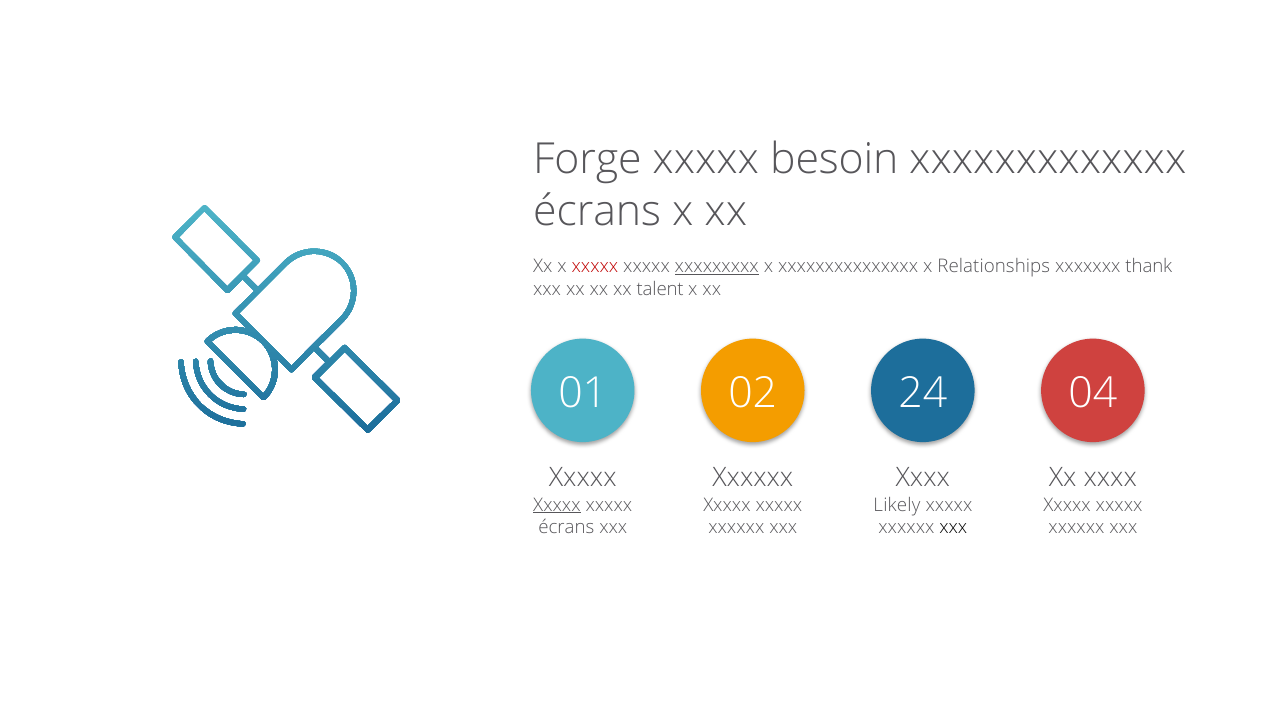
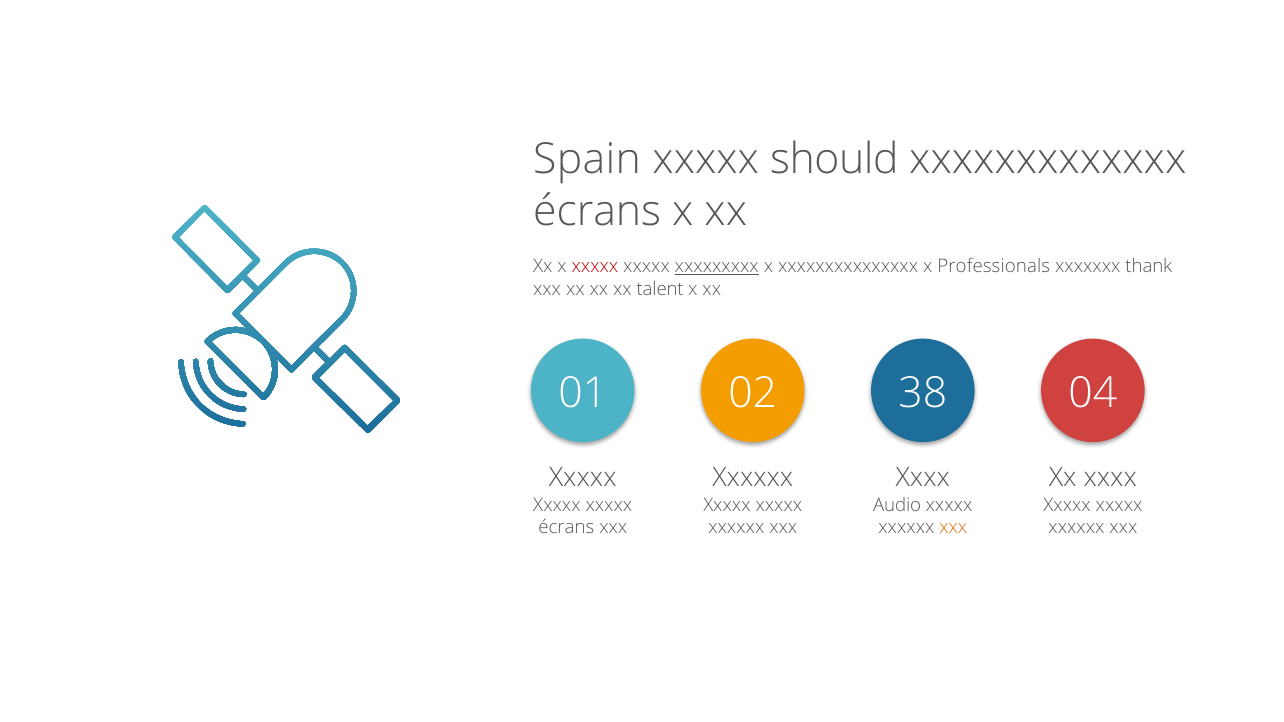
Forge: Forge -> Spain
besoin: besoin -> should
Relationships: Relationships -> Professionals
24: 24 -> 38
Xxxxx at (557, 505) underline: present -> none
Likely: Likely -> Audio
xxx at (953, 527) colour: black -> orange
